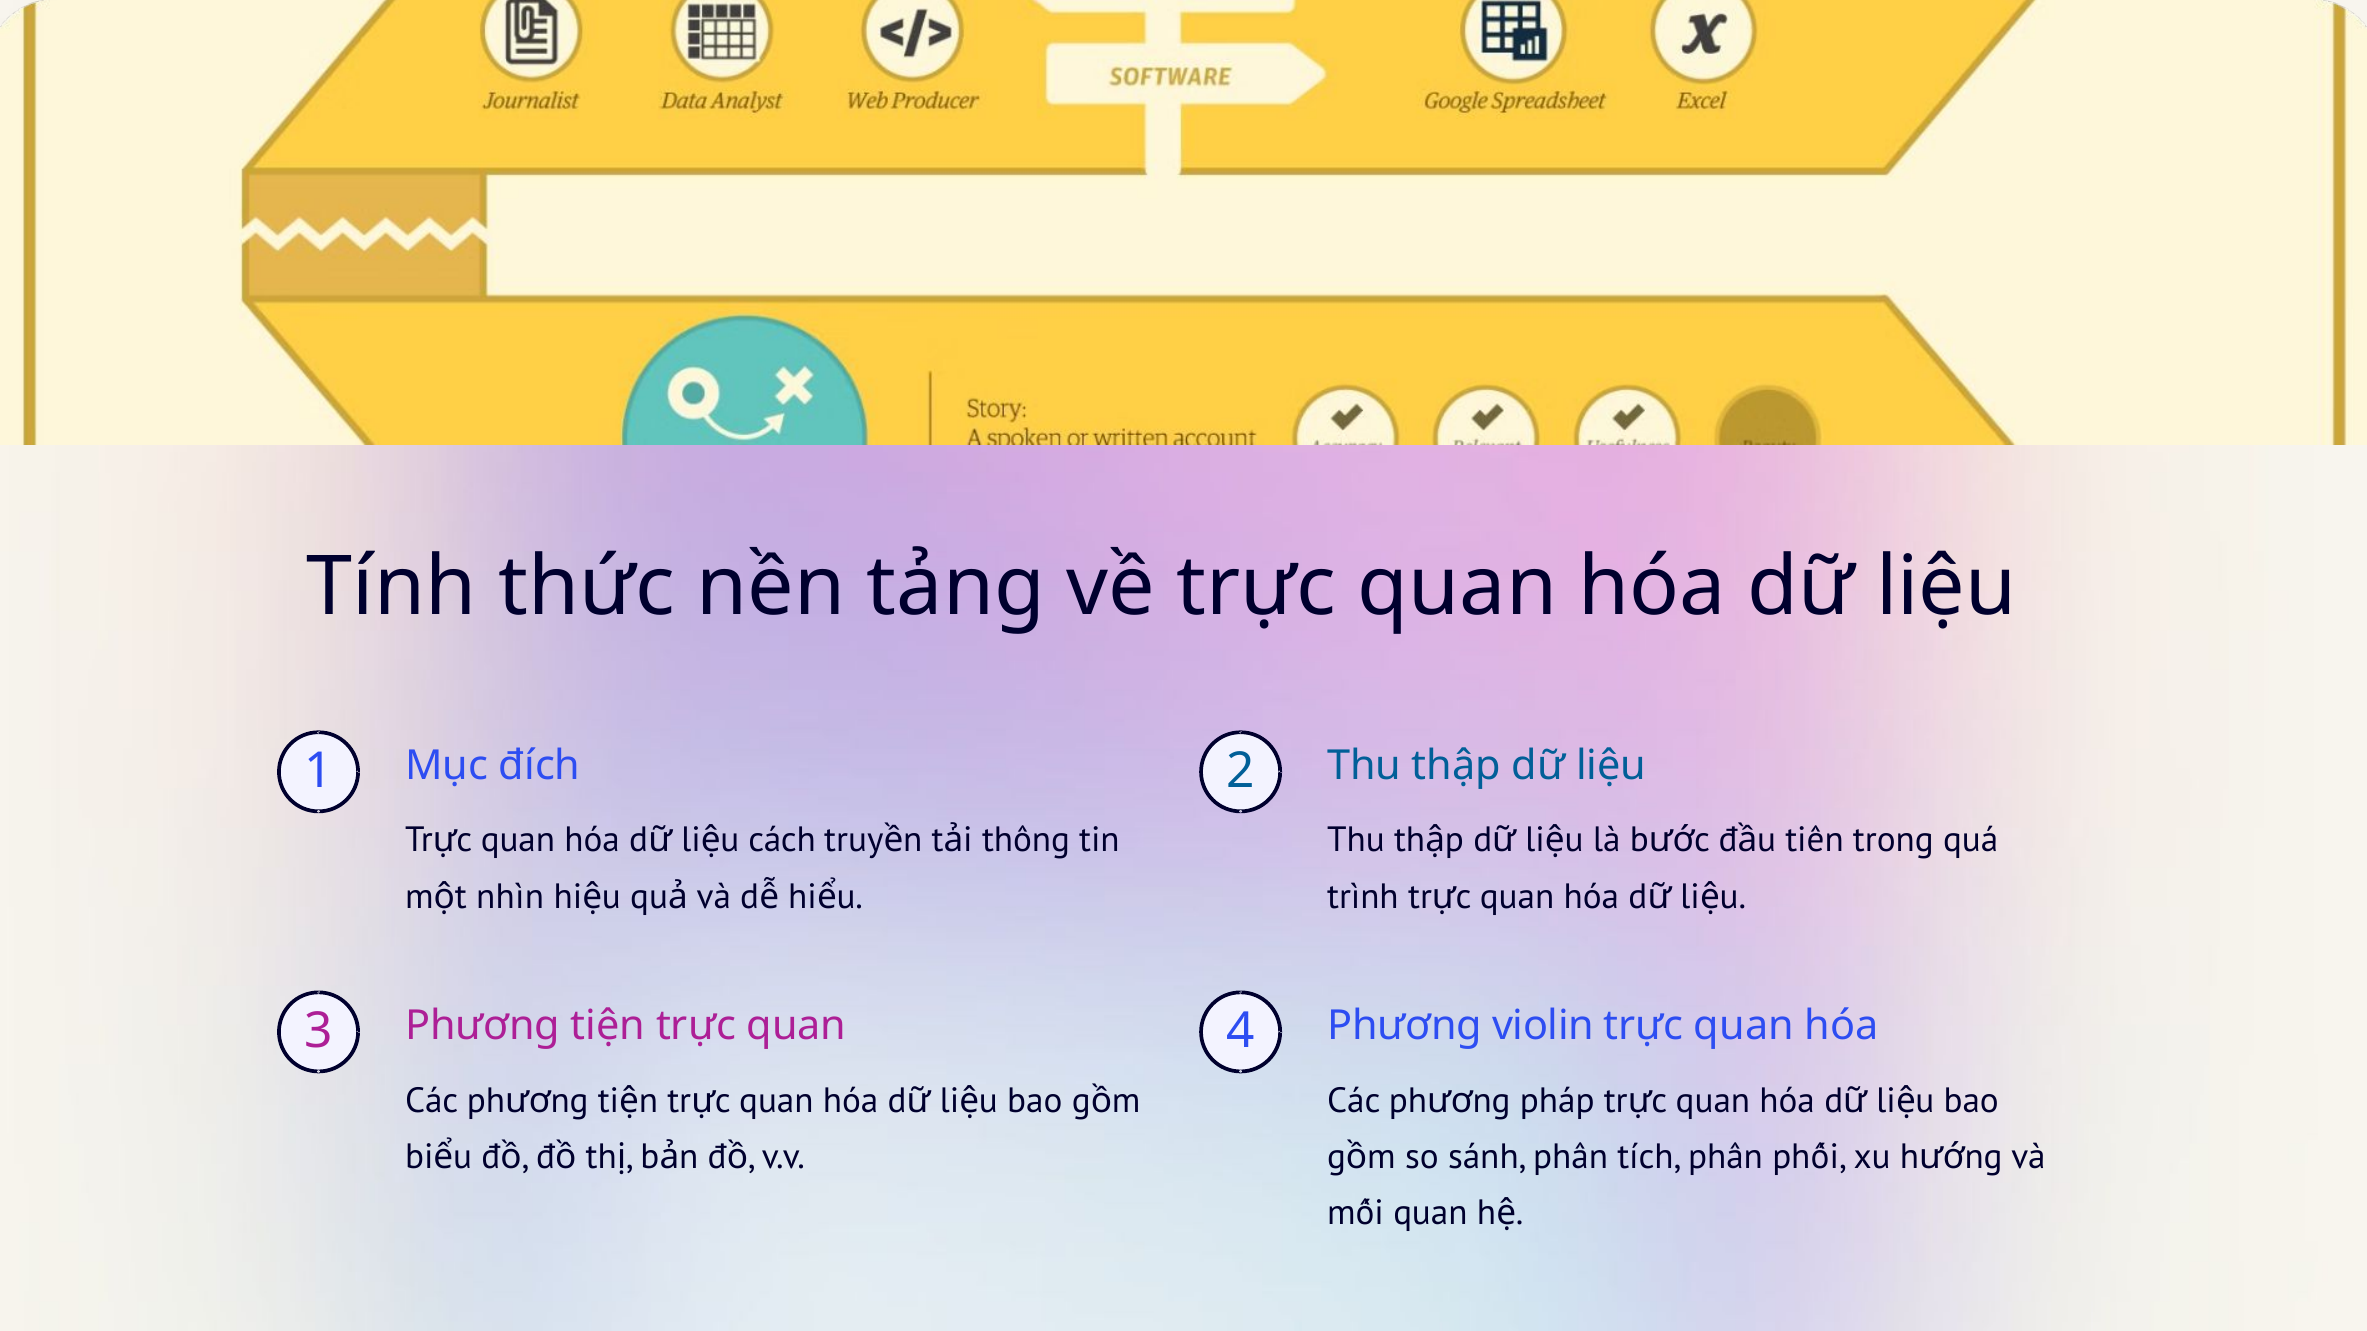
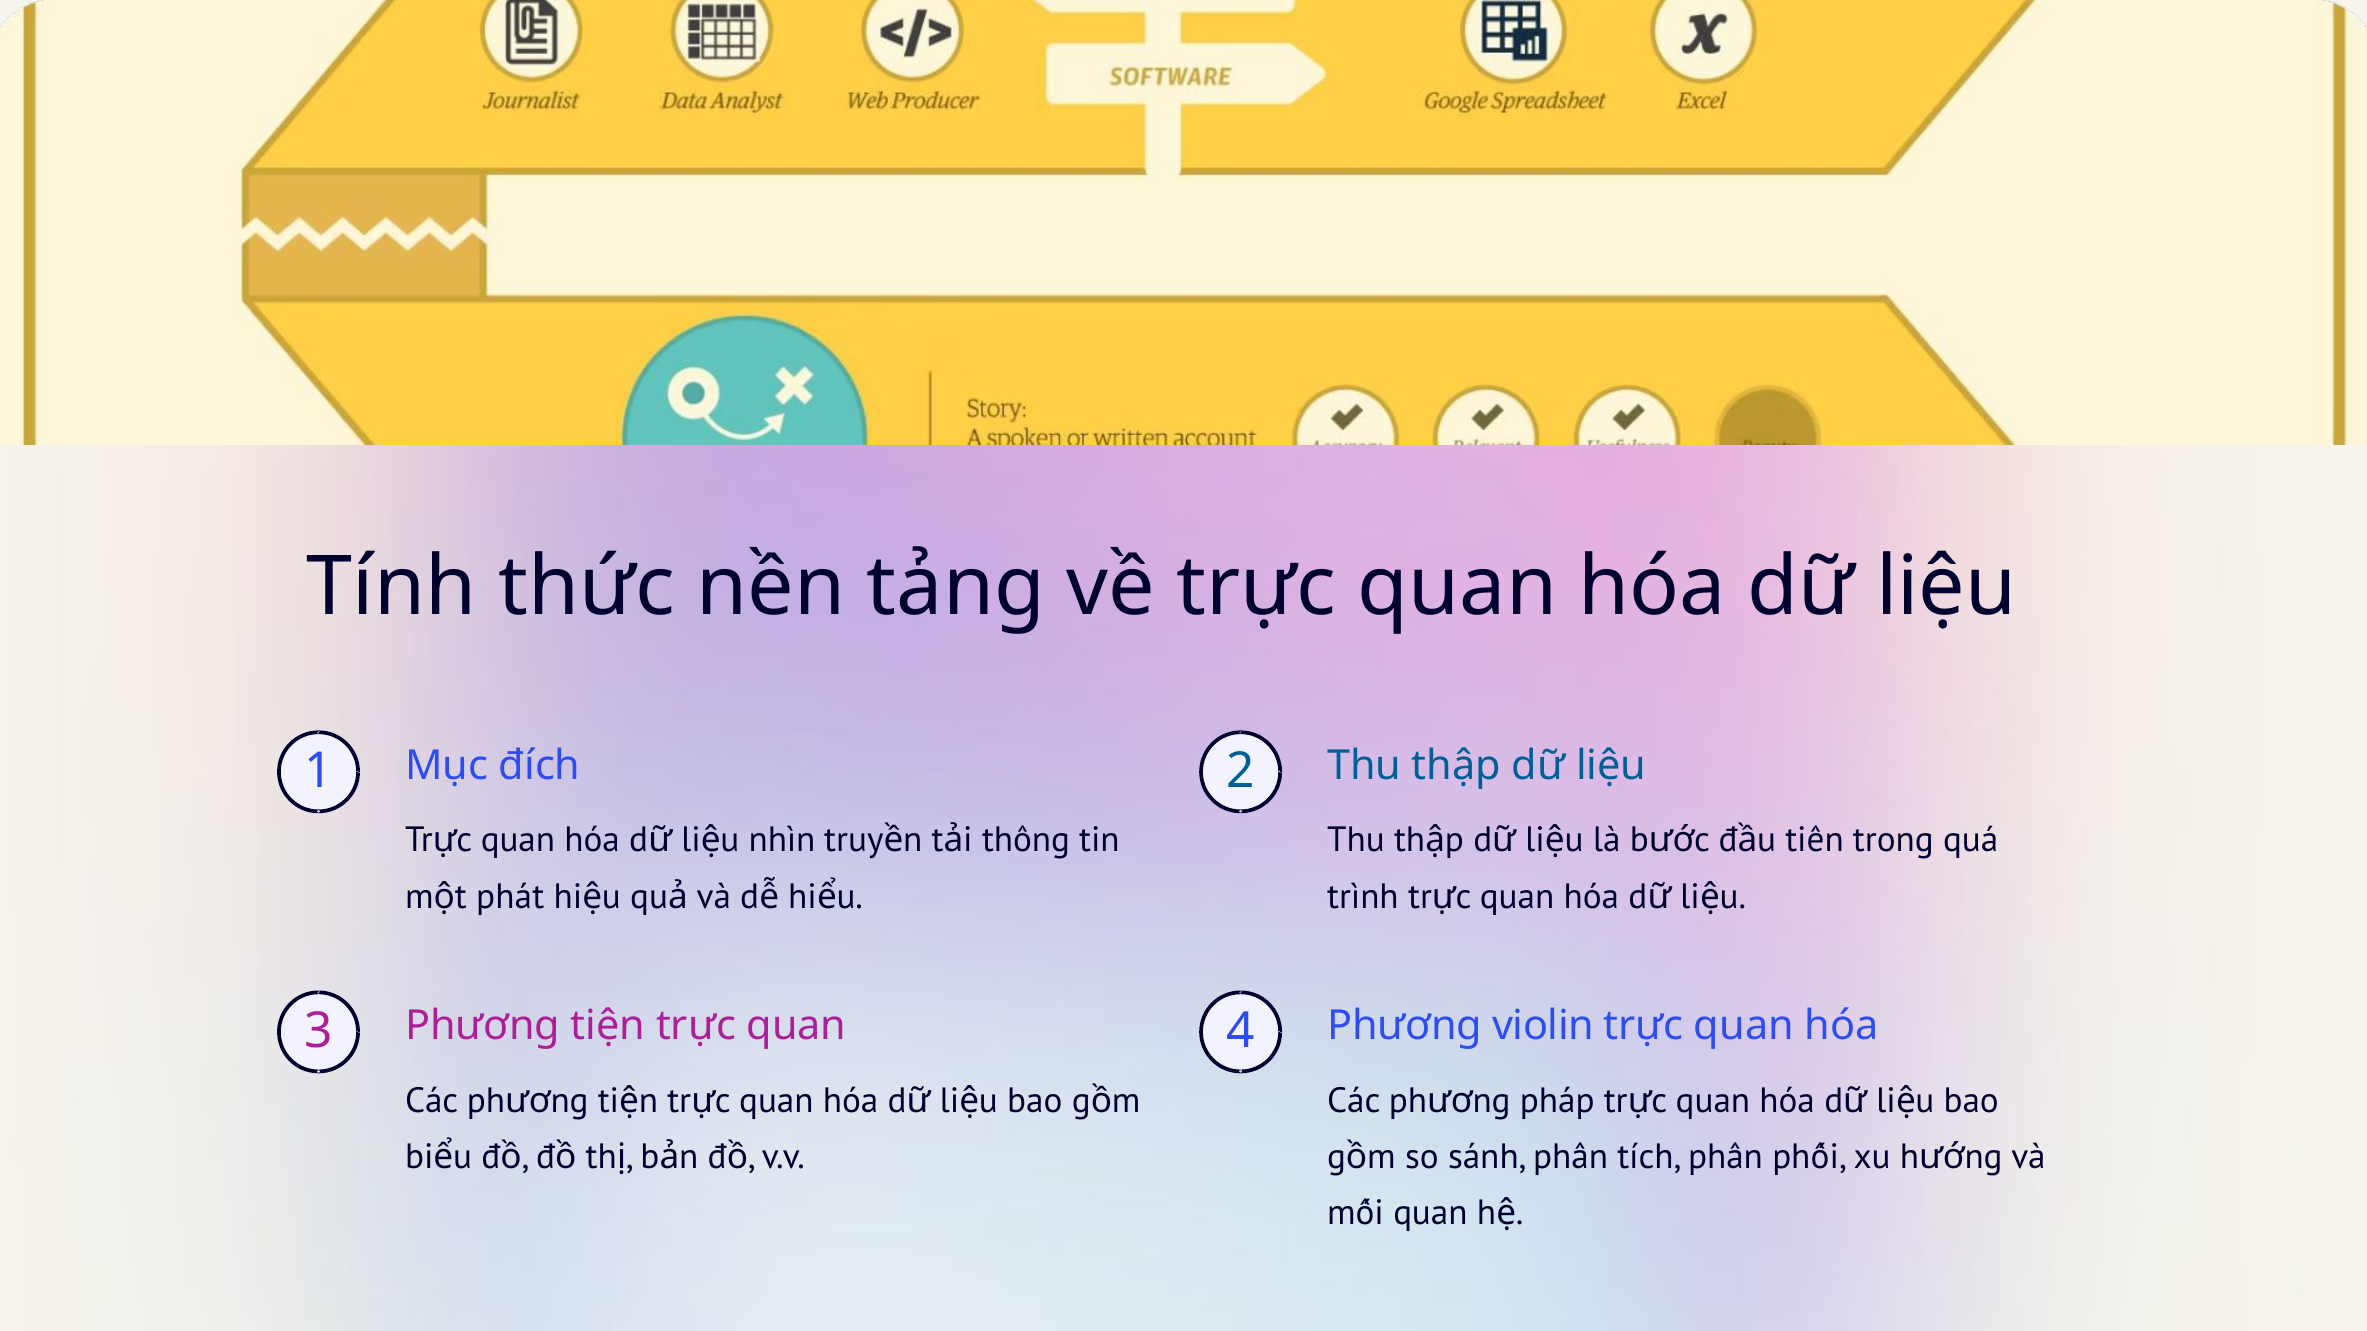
cách: cách -> nhìn
nhìn: nhìn -> phát
